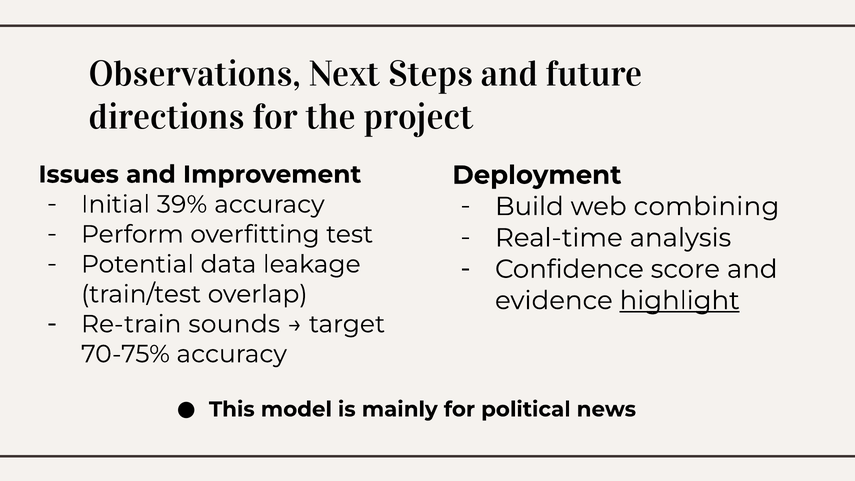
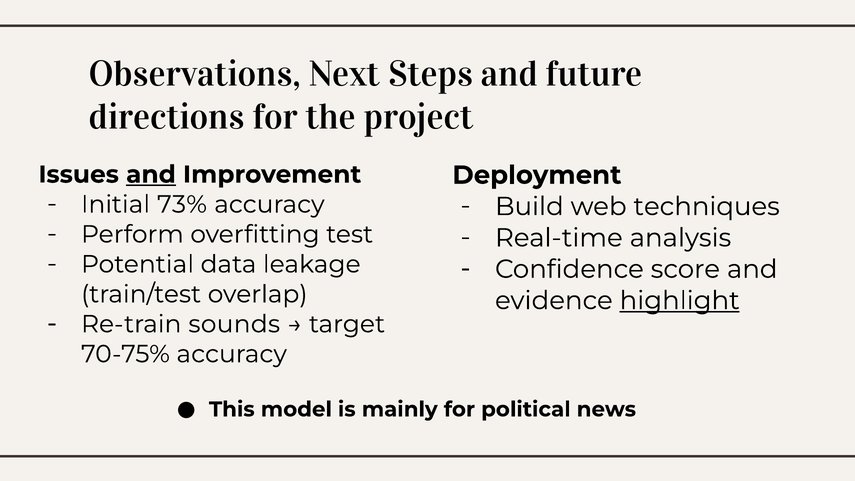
and at (151, 174) underline: none -> present
39%: 39% -> 73%
combining: combining -> techniques
